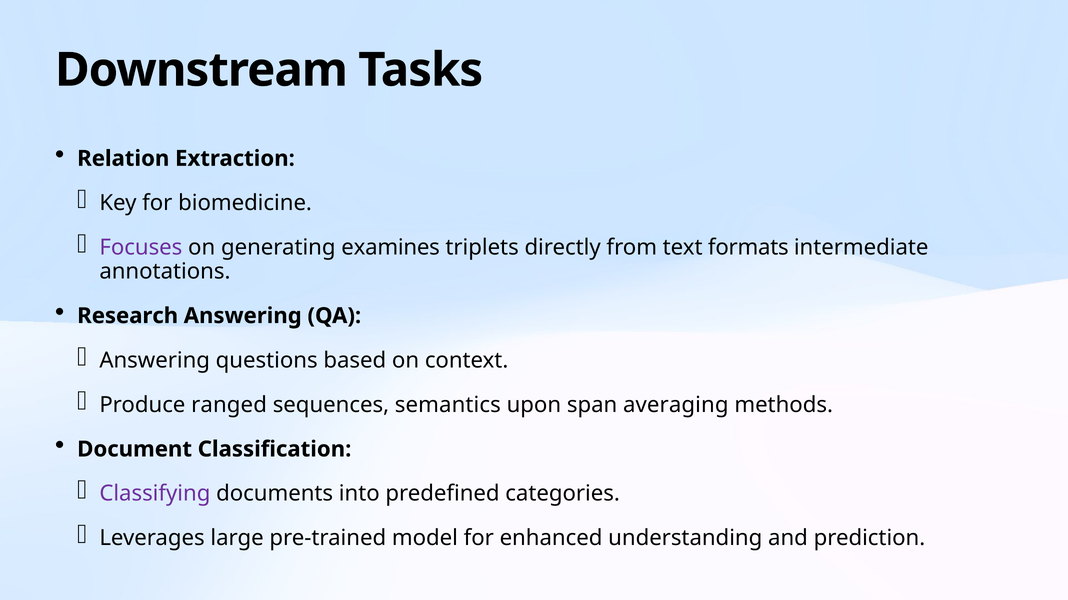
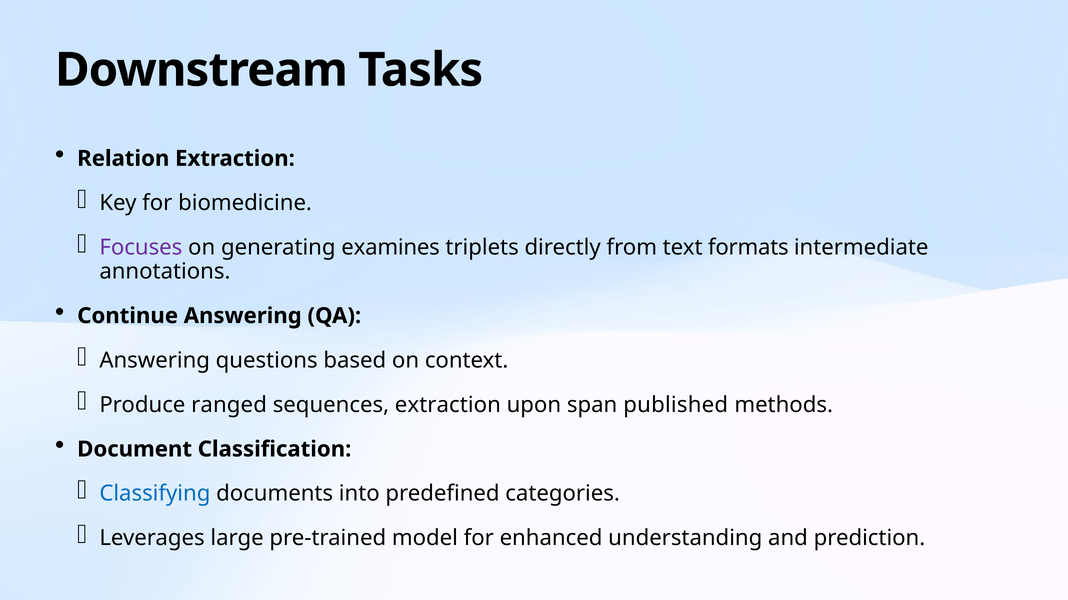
Research: Research -> Continue
sequences semantics: semantics -> extraction
averaging: averaging -> published
Classifying colour: purple -> blue
